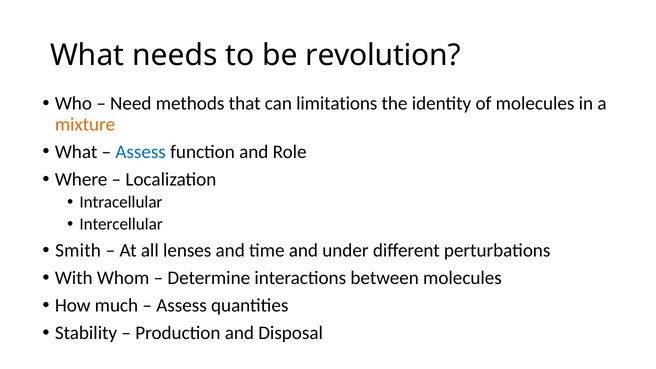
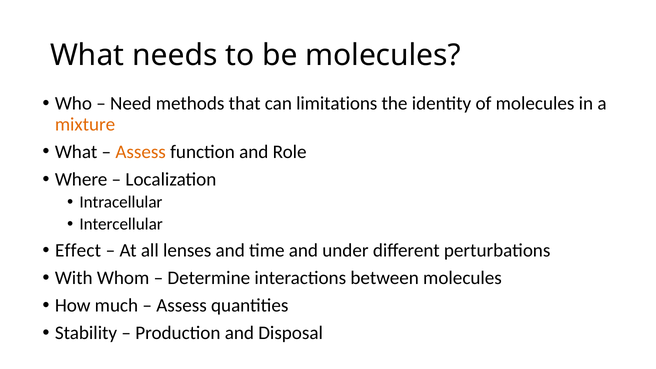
be revolution: revolution -> molecules
Assess at (141, 152) colour: blue -> orange
Smith: Smith -> Effect
